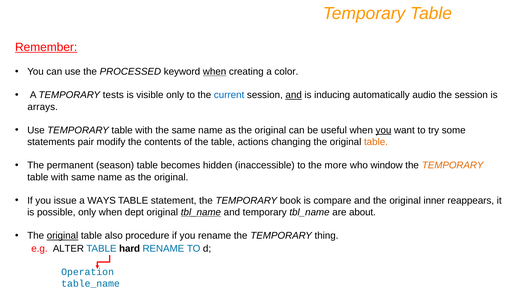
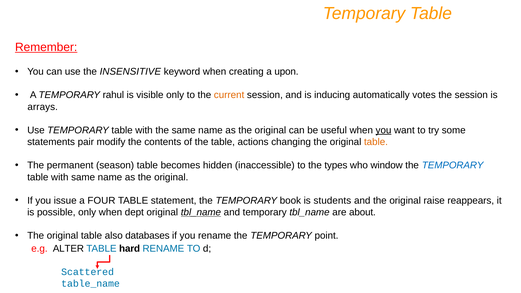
PROCESSED: PROCESSED -> INSENSITIVE
when at (215, 72) underline: present -> none
color: color -> upon
tests: tests -> rahul
current colour: blue -> orange
and at (294, 95) underline: present -> none
audio: audio -> votes
more: more -> types
TEMPORARY at (453, 165) colour: orange -> blue
WAYS: WAYS -> FOUR
compare: compare -> students
inner: inner -> raise
original at (63, 236) underline: present -> none
procedure: procedure -> databases
thing: thing -> point
Operation: Operation -> Scattered
